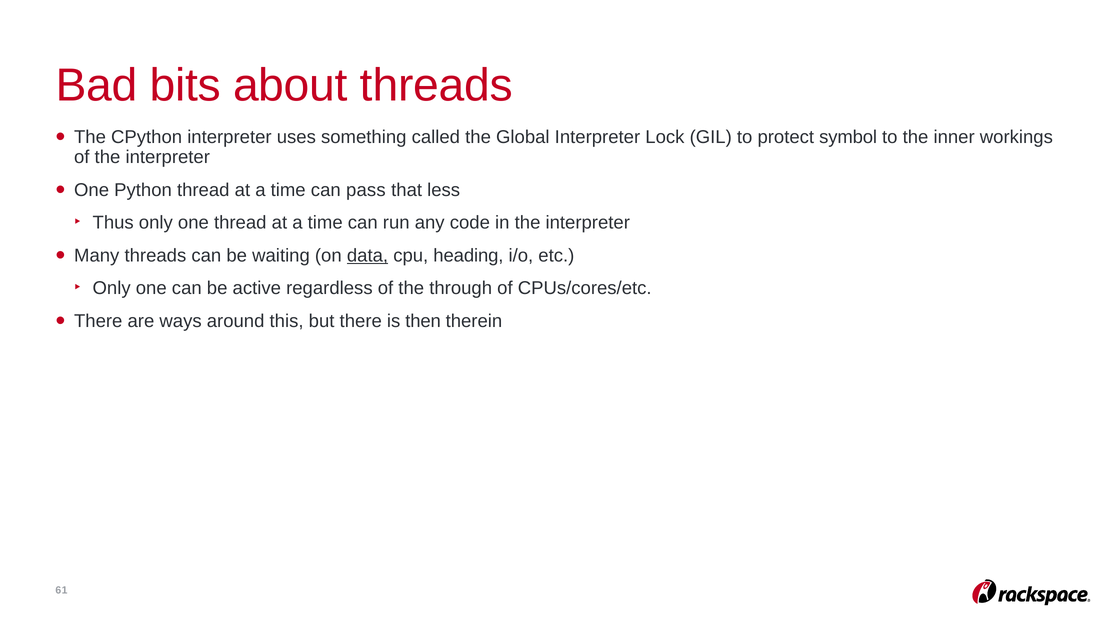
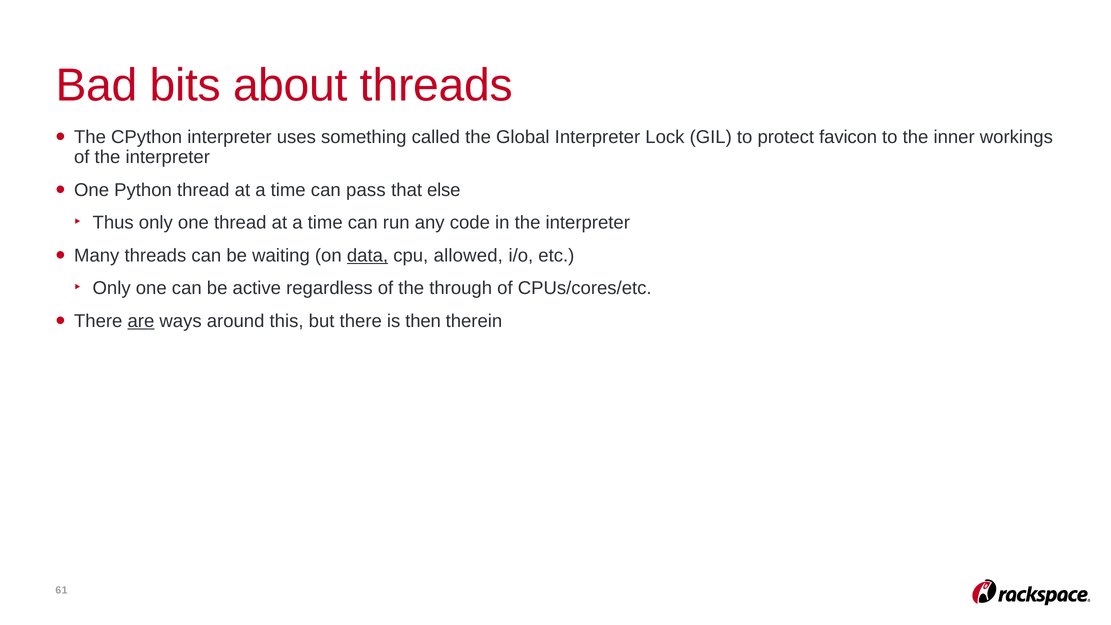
symbol: symbol -> favicon
less: less -> else
heading: heading -> allowed
are underline: none -> present
